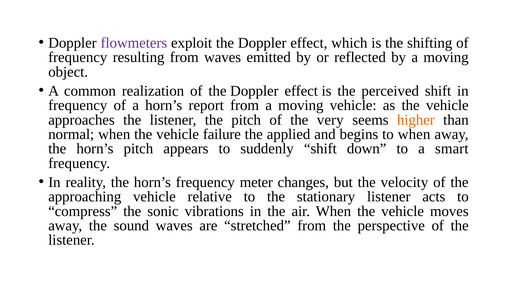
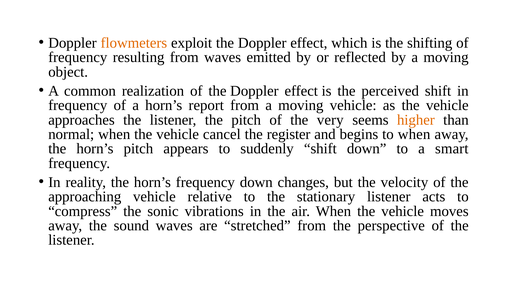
flowmeters colour: purple -> orange
failure: failure -> cancel
applied: applied -> register
frequency meter: meter -> down
